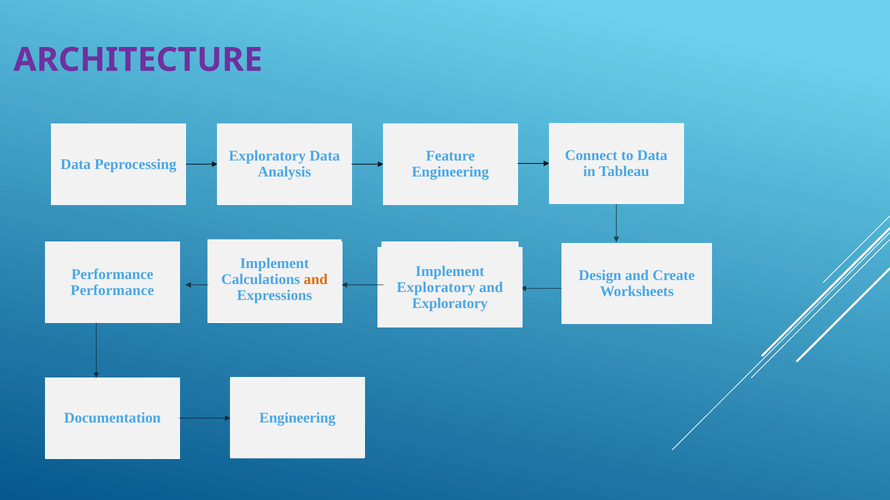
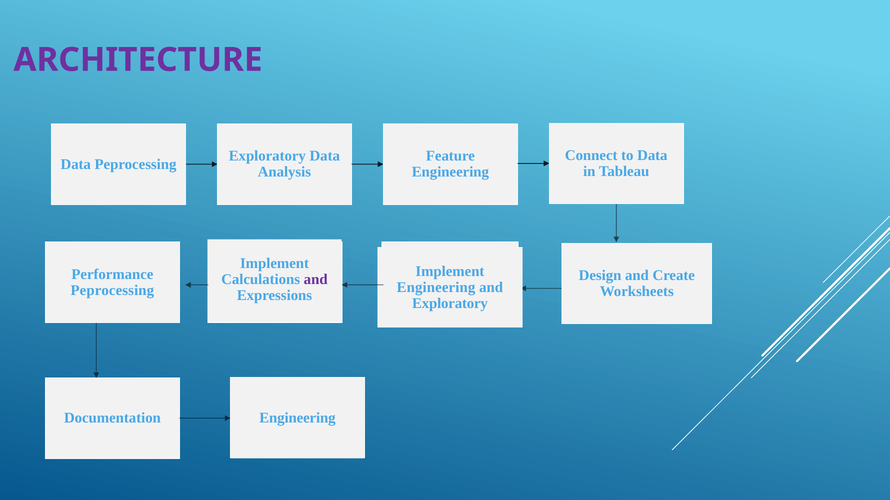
and at (316, 280) colour: orange -> purple
Exploratory at (436, 288): Exploratory -> Engineering
Performance at (112, 291): Performance -> Peprocessing
